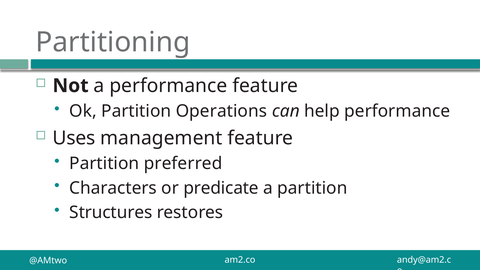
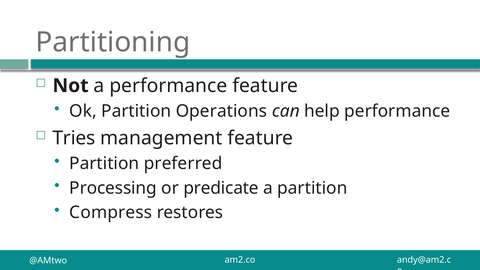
Uses: Uses -> Tries
Characters: Characters -> Processing
Structures: Structures -> Compress
